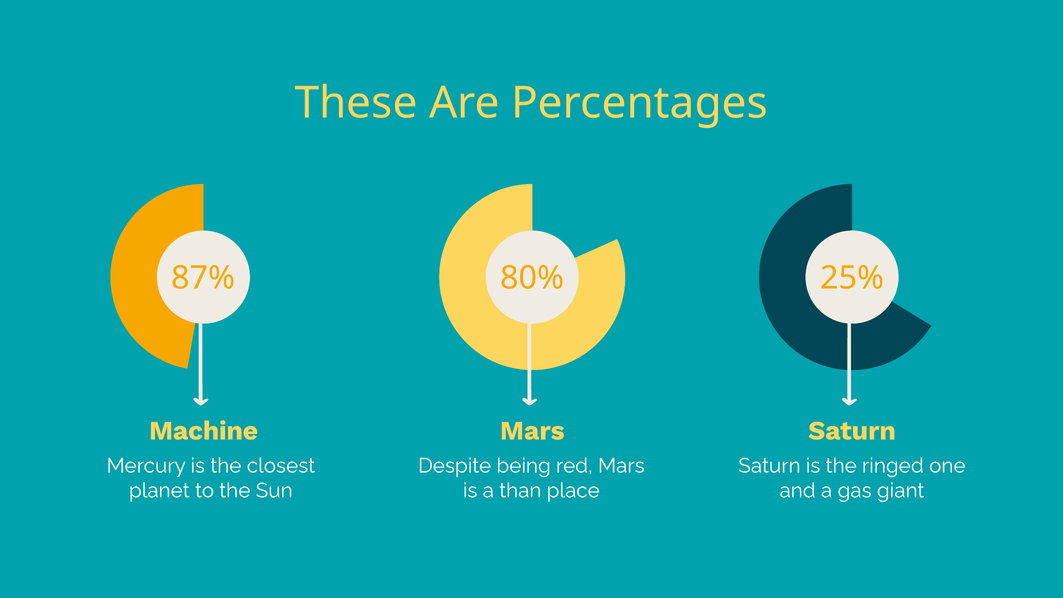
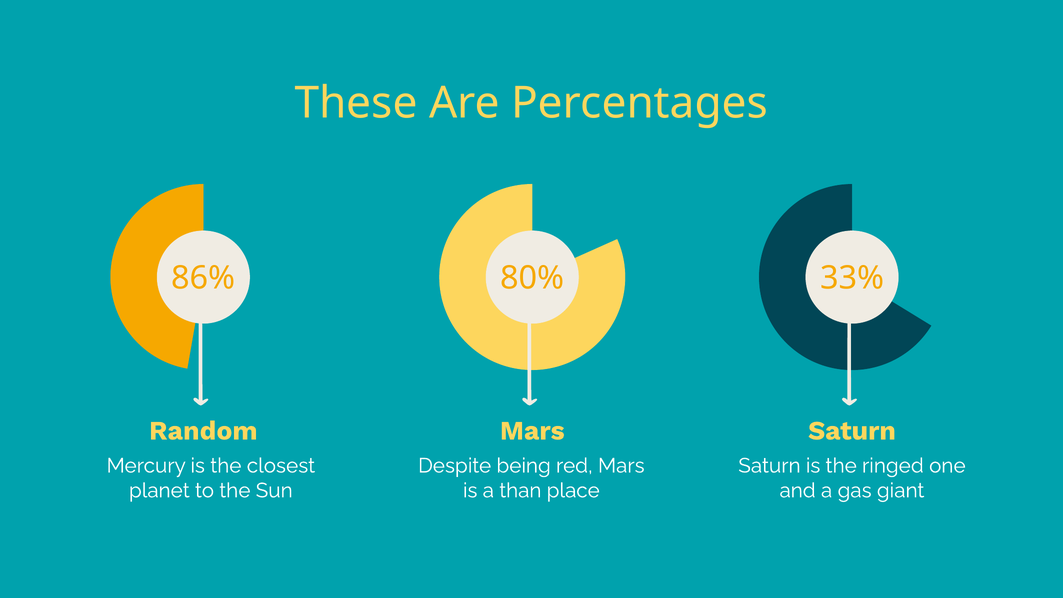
87%: 87% -> 86%
25%: 25% -> 33%
Machine: Machine -> Random
